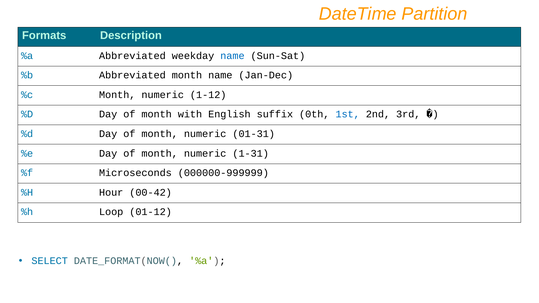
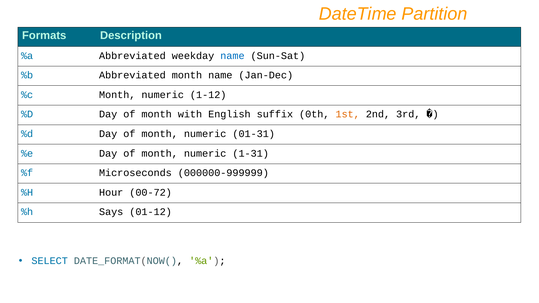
1st colour: blue -> orange
00-42: 00-42 -> 00-72
Loop: Loop -> Says
